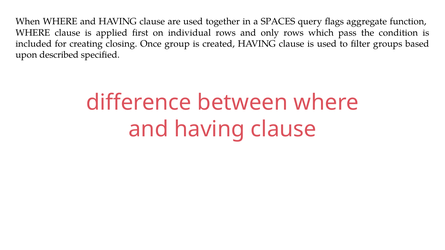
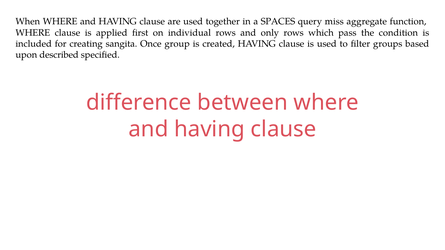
flags: flags -> miss
closing: closing -> sangita
